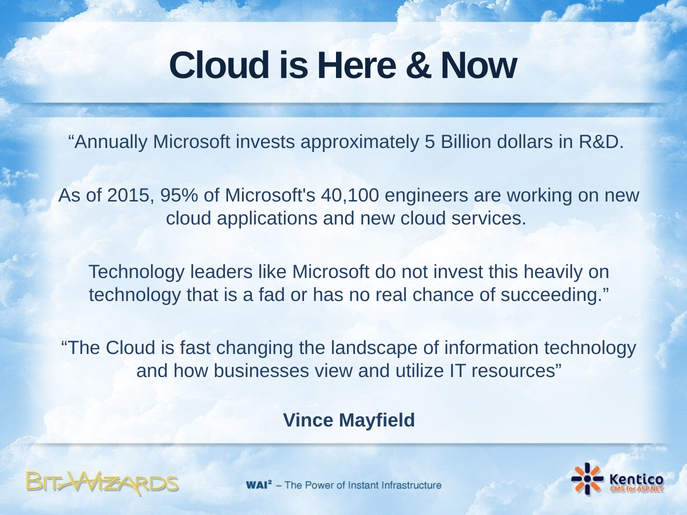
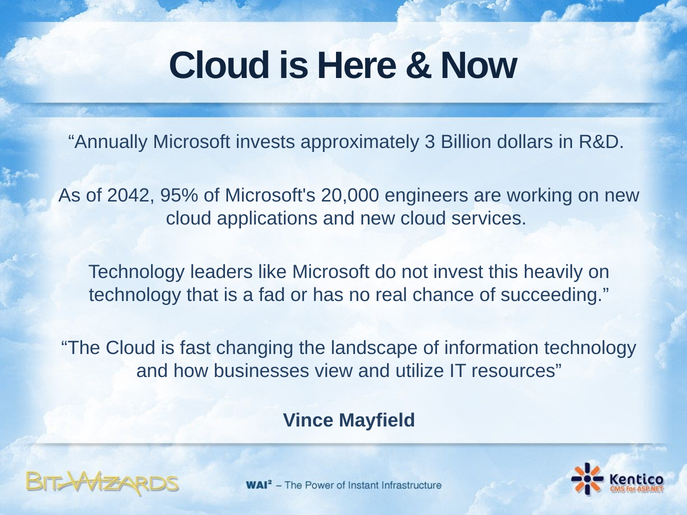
5: 5 -> 3
2015: 2015 -> 2042
40,100: 40,100 -> 20,000
